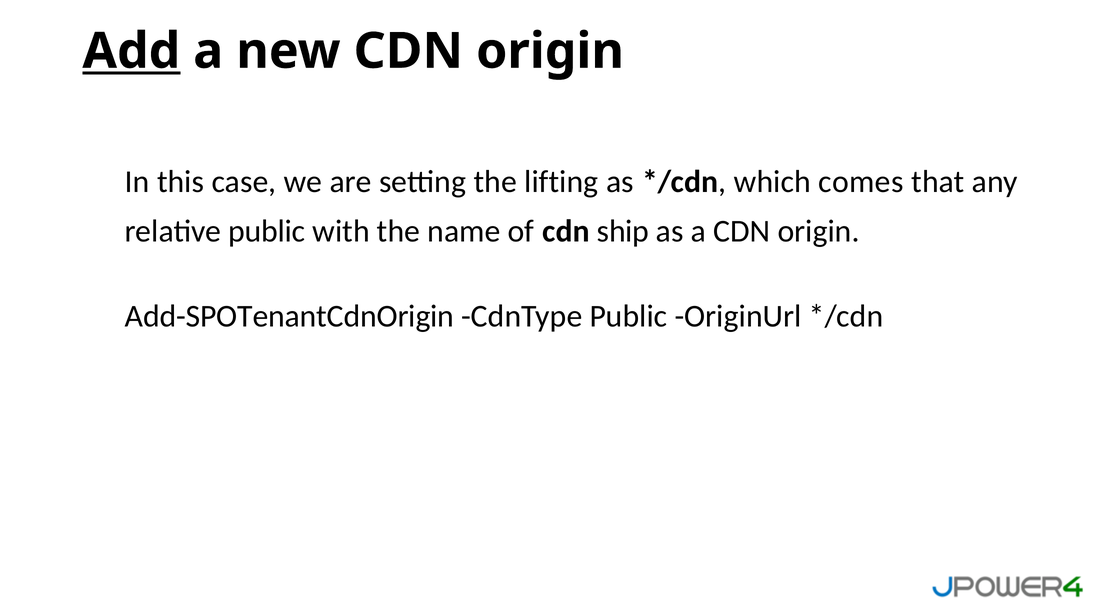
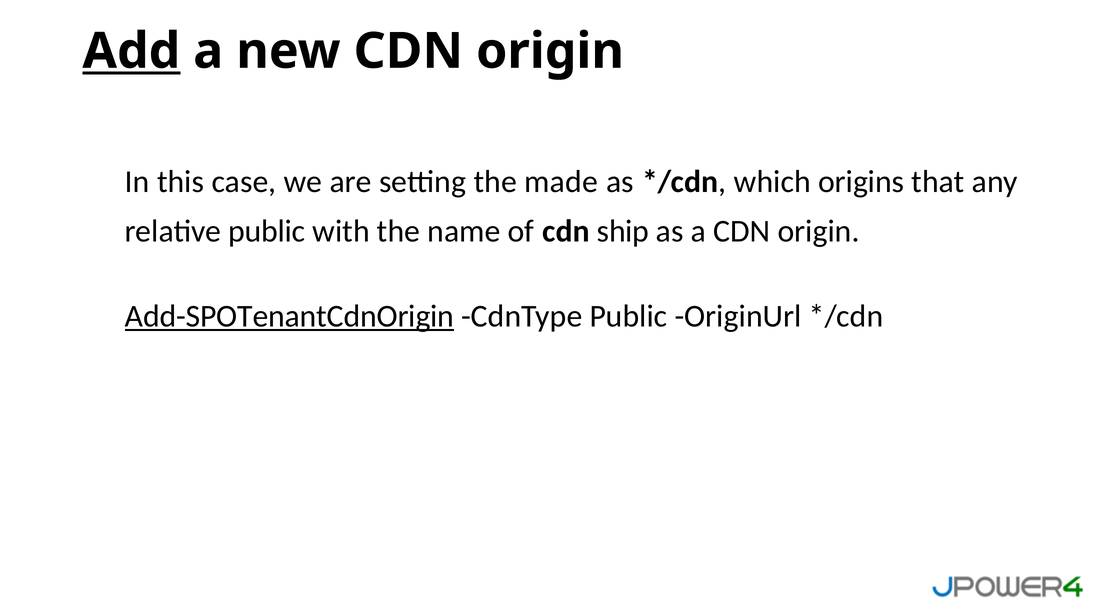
lifting: lifting -> made
comes: comes -> origins
Add-SPOTenantCdnOrigin underline: none -> present
